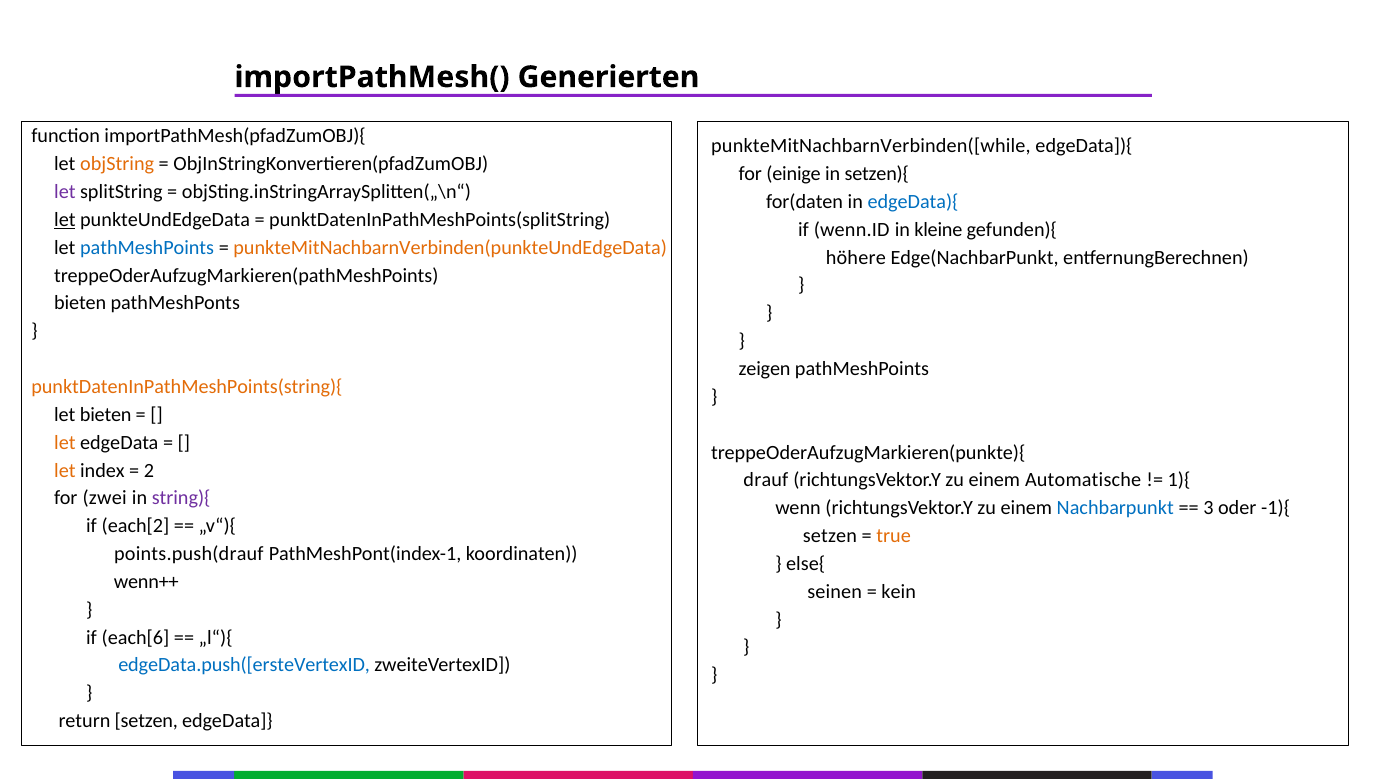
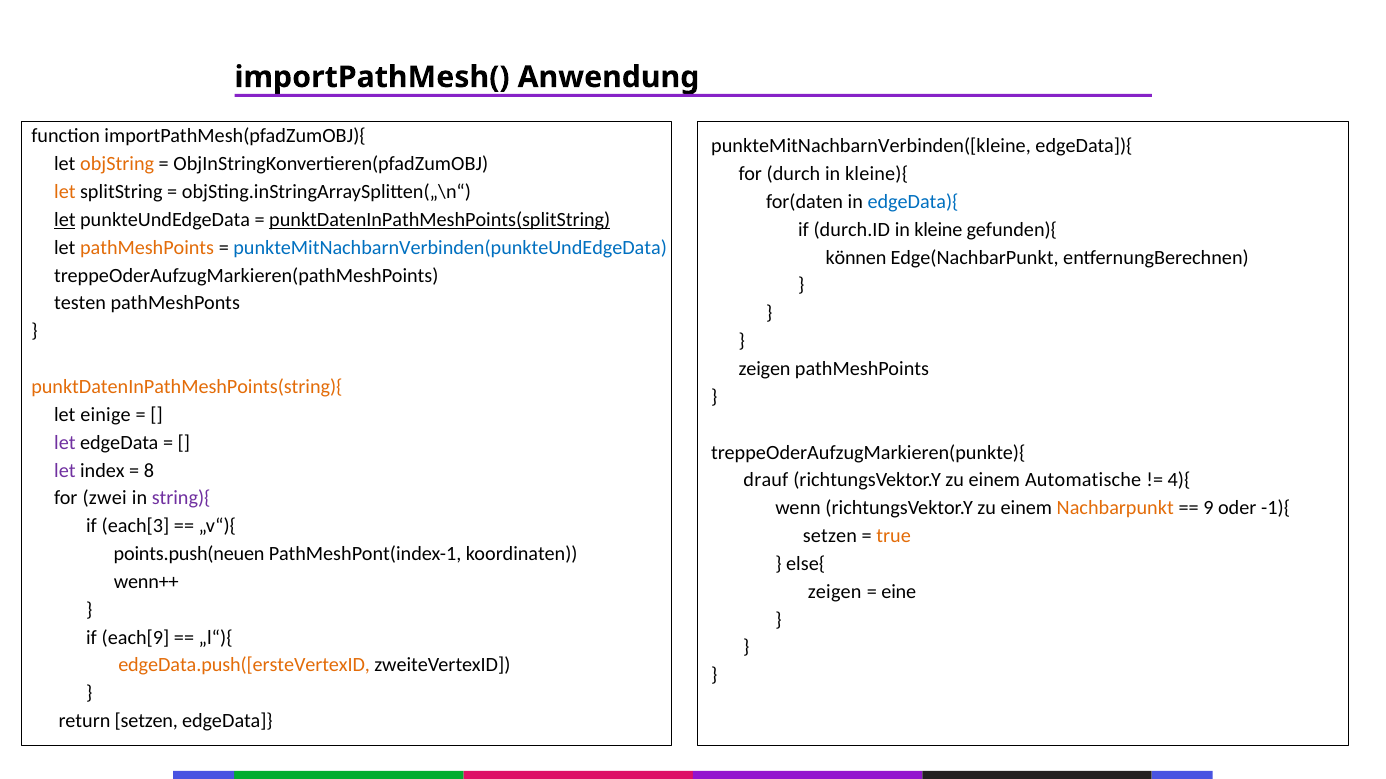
Generierten: Generierten -> Anwendung
punkteMitNachbarnVerbinden([while: punkteMitNachbarnVerbinden([while -> punkteMitNachbarnVerbinden([kleine
einige: einige -> durch
setzen){: setzen){ -> kleine){
let at (65, 192) colour: purple -> orange
punktDatenInPathMeshPoints(splitString underline: none -> present
wenn.ID: wenn.ID -> durch.ID
pathMeshPoints at (147, 248) colour: blue -> orange
punkteMitNachbarnVerbinden(punkteUndEdgeData colour: orange -> blue
höhere: höhere -> können
bieten at (80, 303): bieten -> testen
let bieten: bieten -> einige
let at (65, 443) colour: orange -> purple
let at (65, 471) colour: orange -> purple
2: 2 -> 8
1){: 1){ -> 4){
Nachbarpunkt colour: blue -> orange
3: 3 -> 9
each[2: each[2 -> each[3
points.push(drauf: points.push(drauf -> points.push(neuen
seinen at (835, 592): seinen -> zeigen
kein: kein -> eine
each[6: each[6 -> each[9
edgeData.push([ersteVertexID colour: blue -> orange
